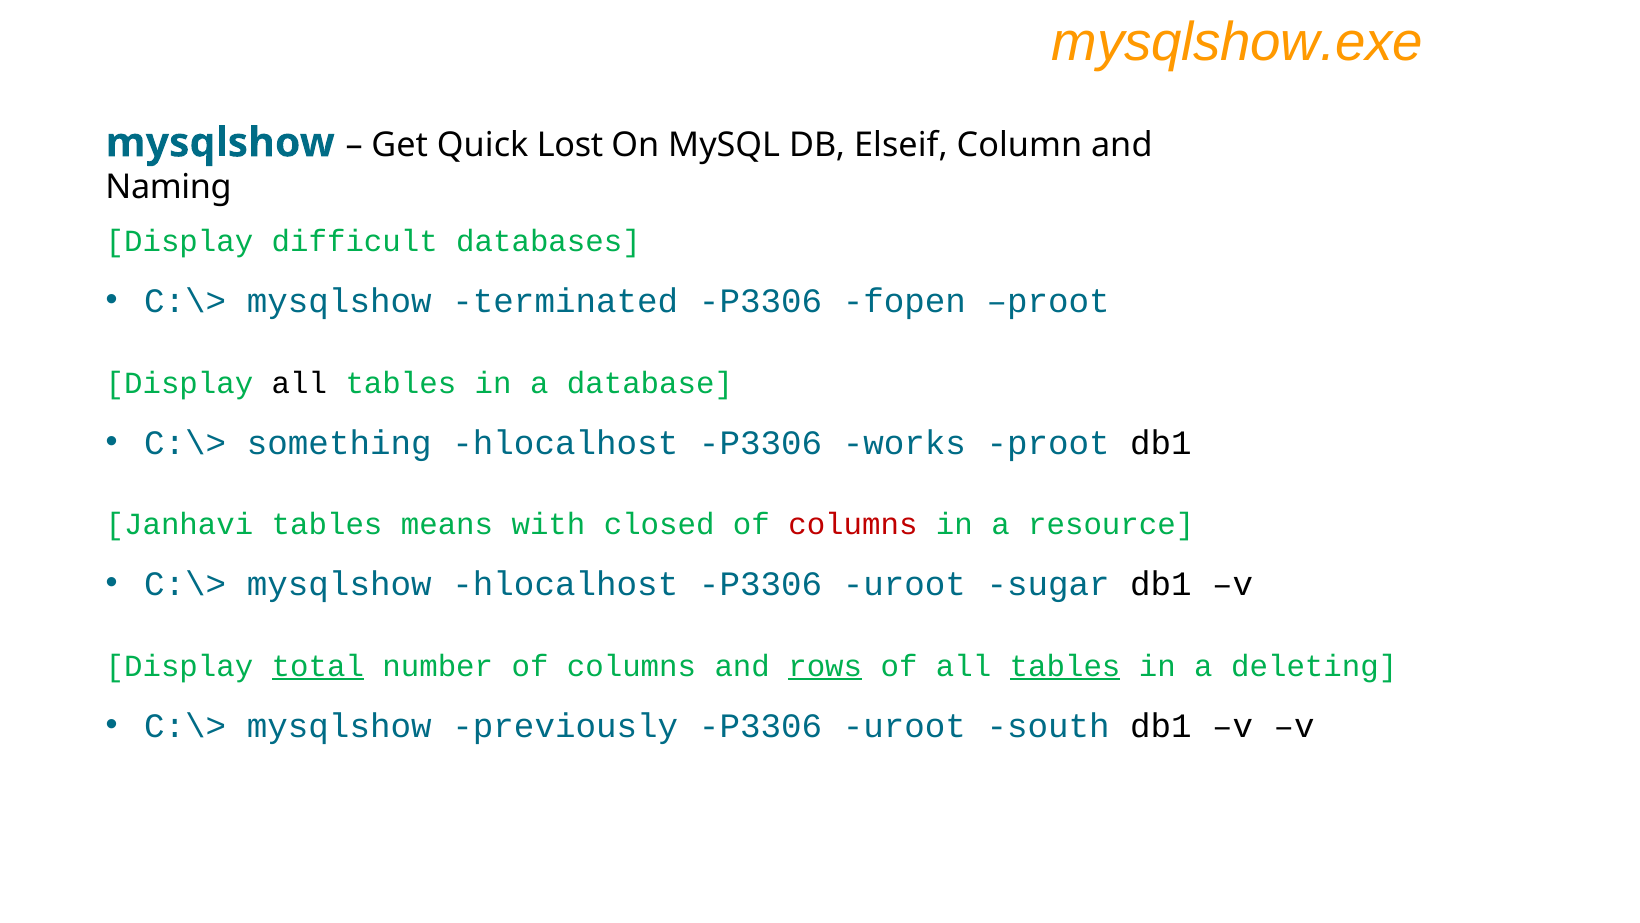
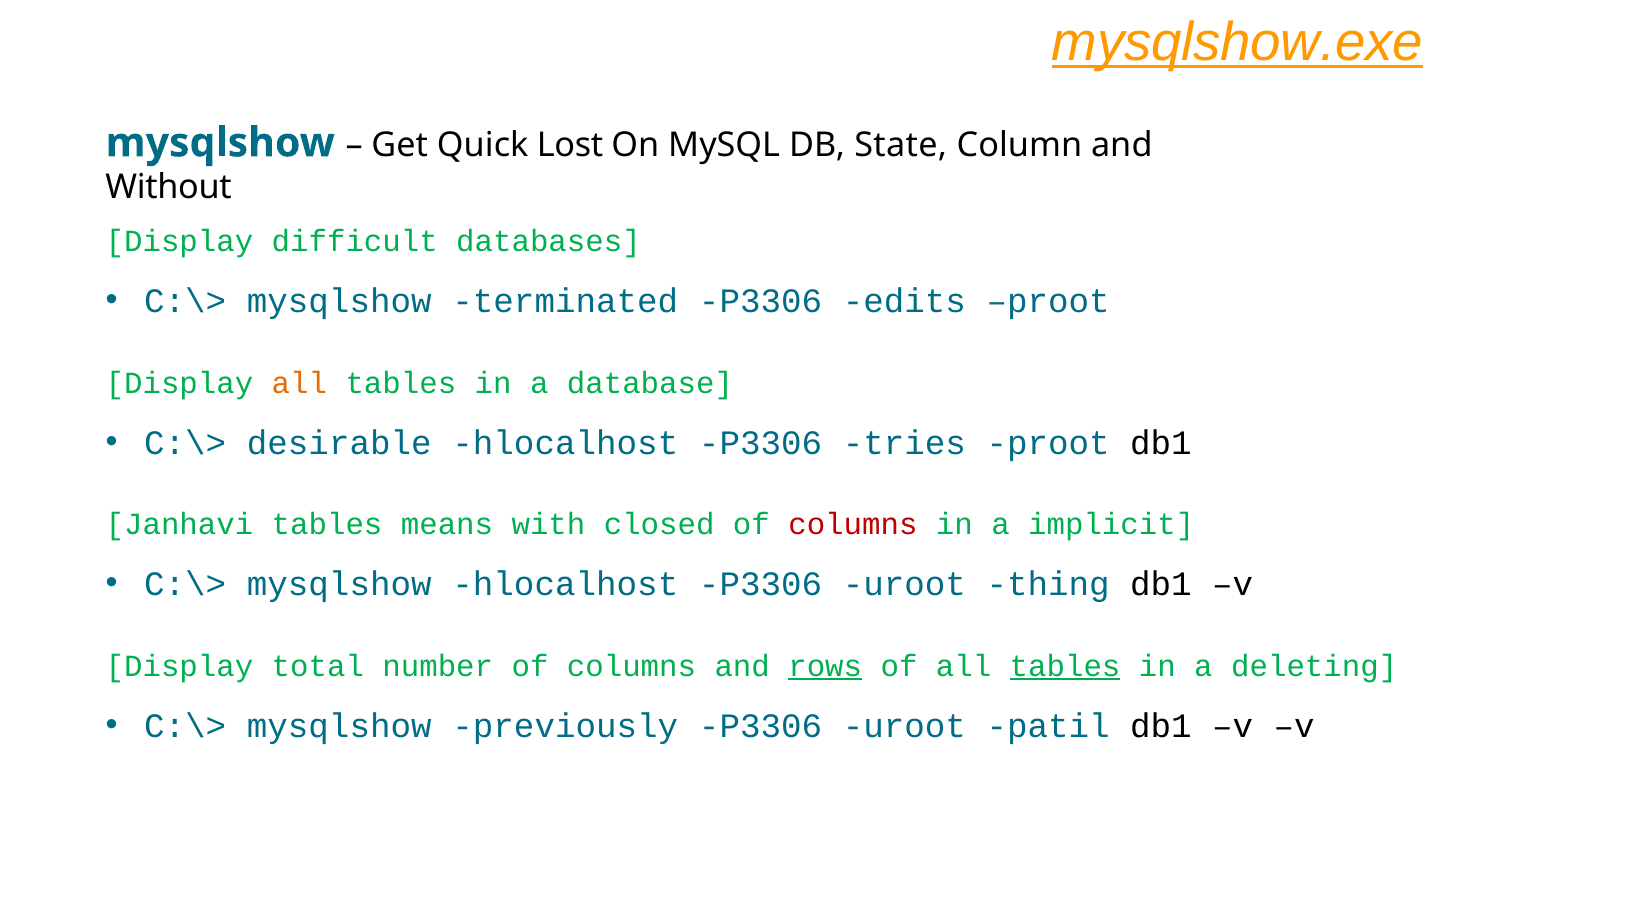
mysqlshow.exe underline: none -> present
Elseif: Elseif -> State
Naming: Naming -> Without
fopen: fopen -> edits
all at (299, 383) colour: black -> orange
something: something -> desirable
works: works -> tries
resource: resource -> implicit
sugar: sugar -> thing
total underline: present -> none
south: south -> patil
